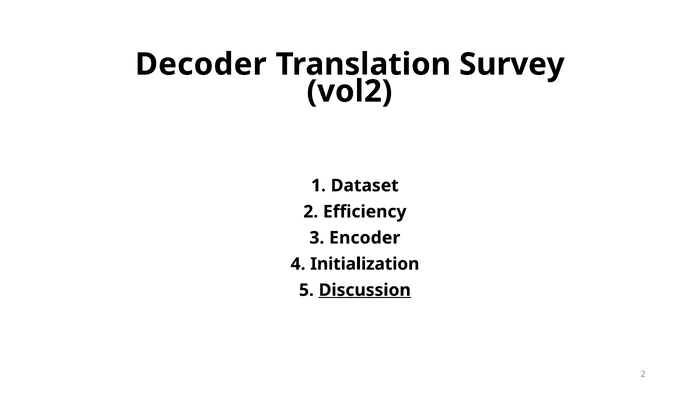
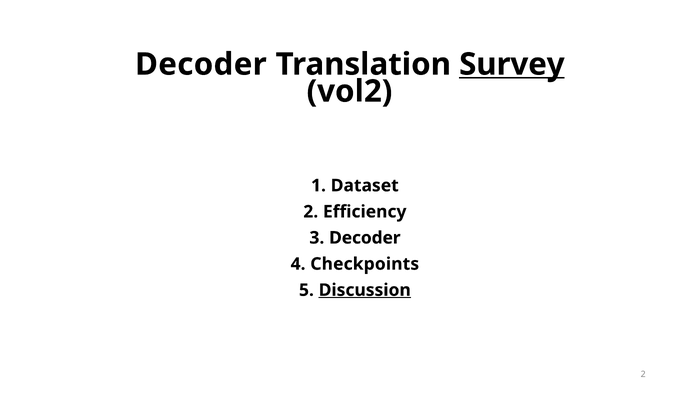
Survey underline: none -> present
Encoder at (365, 238): Encoder -> Decoder
Initialization: Initialization -> Checkpoints
